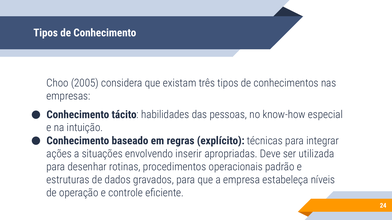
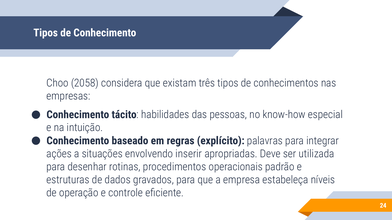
2005: 2005 -> 2058
técnicas: técnicas -> palavras
